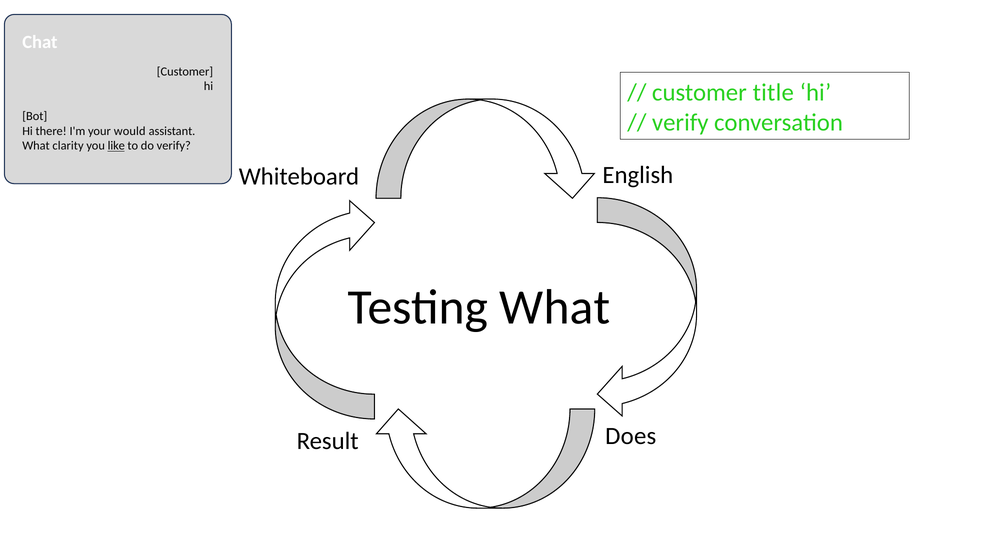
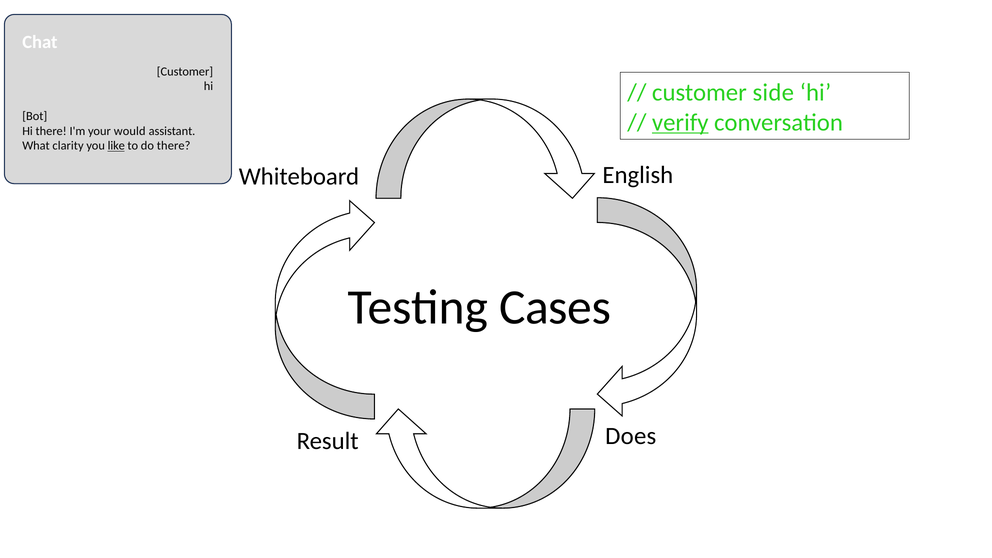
title: title -> side
verify at (680, 122) underline: none -> present
do verify: verify -> there
Testing What: What -> Cases
